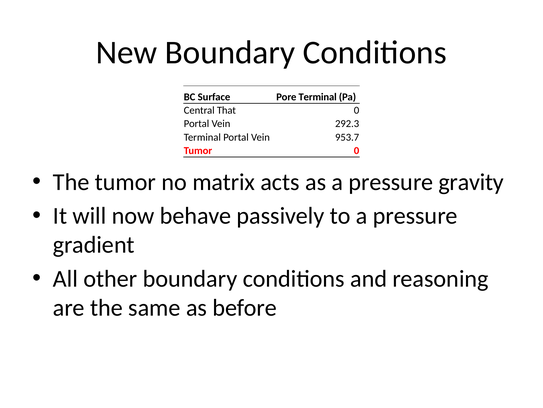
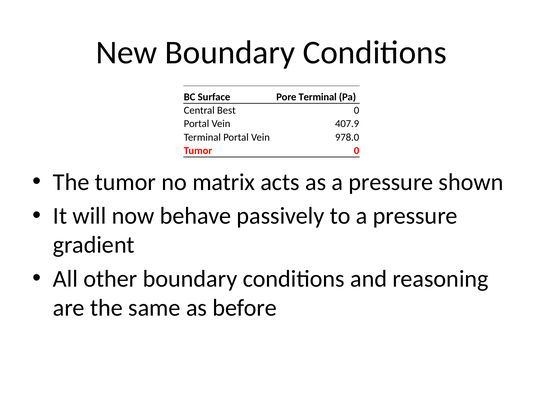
That: That -> Best
292.3: 292.3 -> 407.9
953.7: 953.7 -> 978.0
gravity: gravity -> shown
